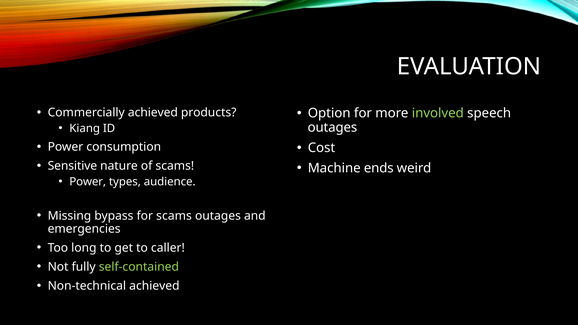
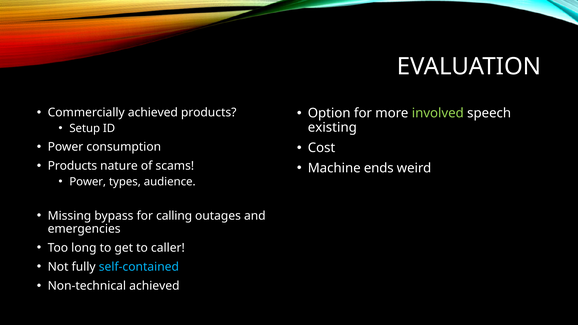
Kiang: Kiang -> Setup
outages at (332, 128): outages -> existing
Sensitive at (72, 166): Sensitive -> Products
for scams: scams -> calling
self-contained colour: light green -> light blue
